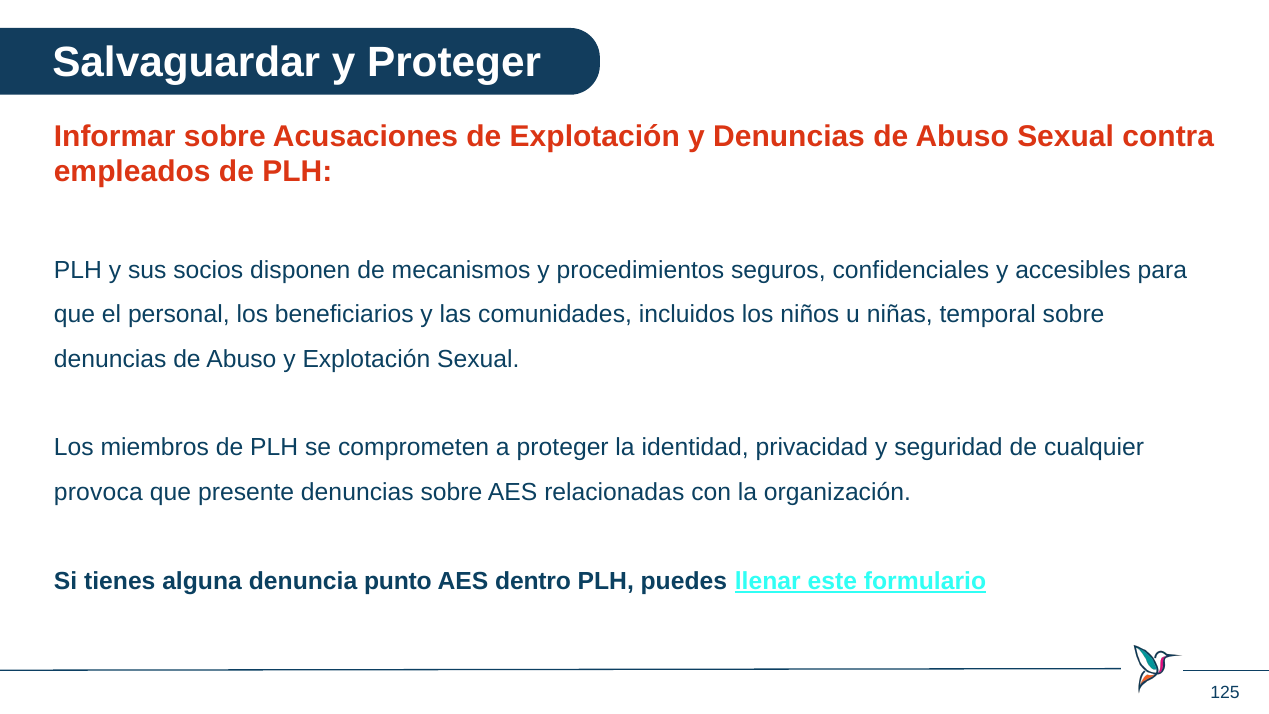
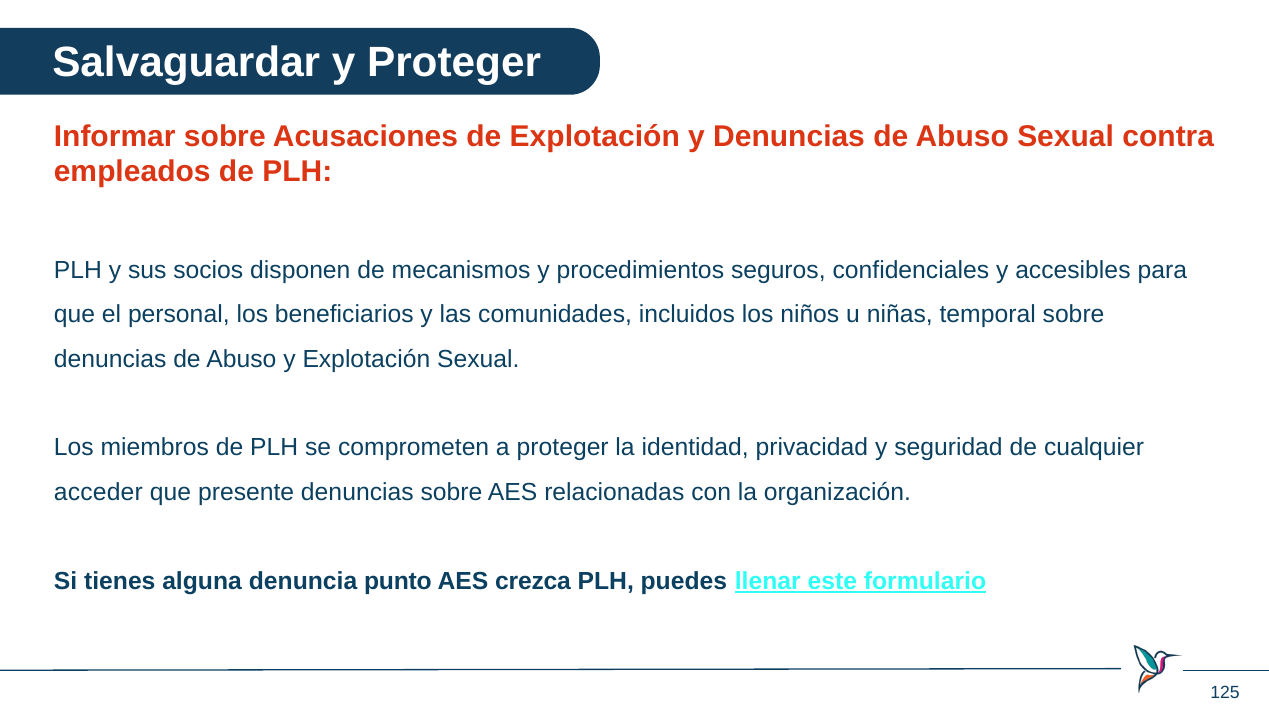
provoca: provoca -> acceder
dentro: dentro -> crezca
